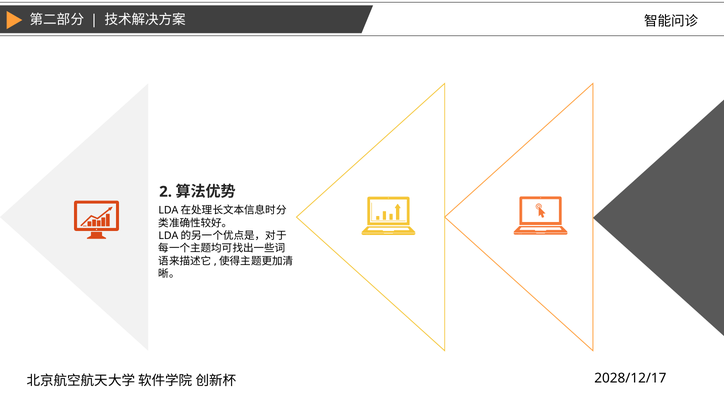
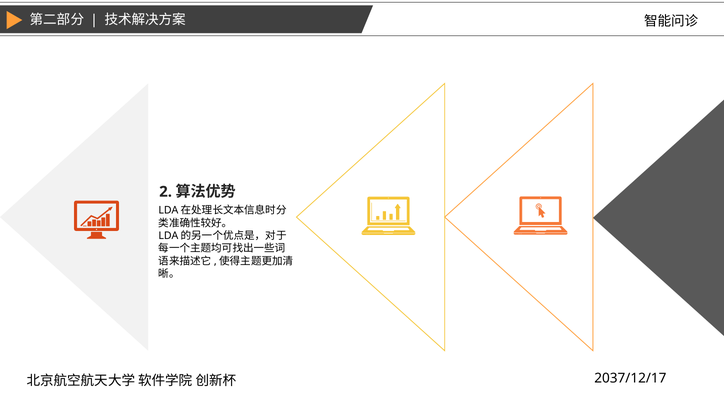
2028/12/17: 2028/12/17 -> 2037/12/17
